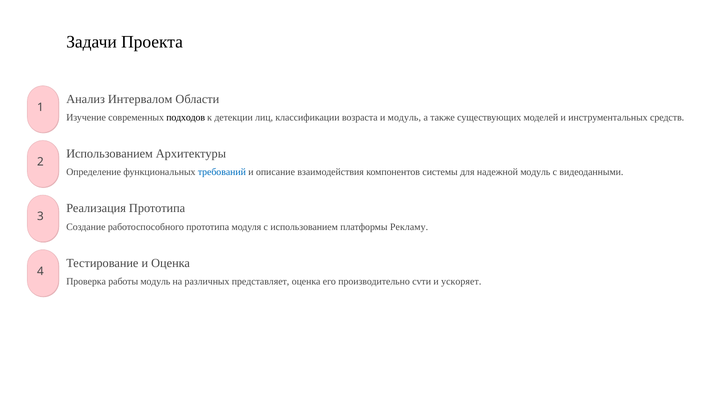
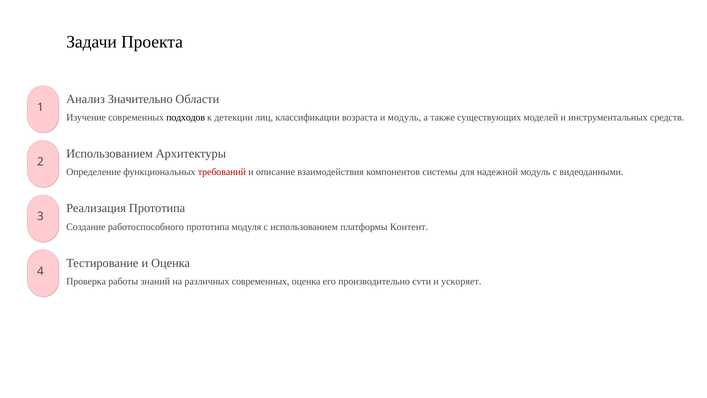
Интервалом: Интервалом -> Значительно
требований colour: blue -> red
Рекламу: Рекламу -> Контент
работы модуль: модуль -> знаний
различных представляет: представляет -> современных
